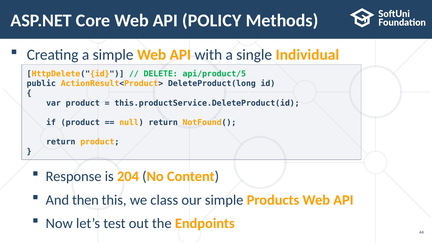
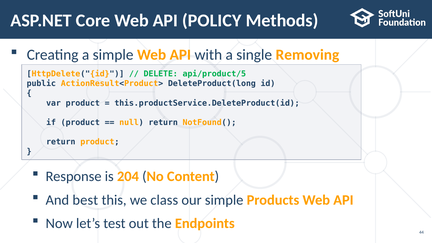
Individual: Individual -> Removing
then: then -> best
